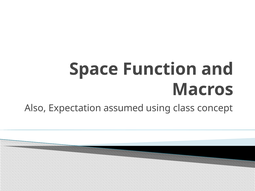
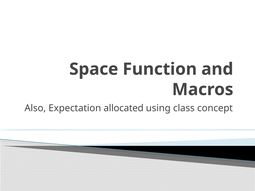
assumed: assumed -> allocated
